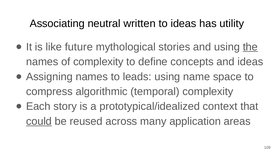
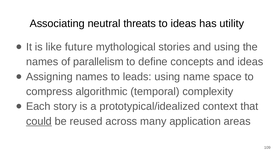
written: written -> threats
the underline: present -> none
of complexity: complexity -> parallelism
